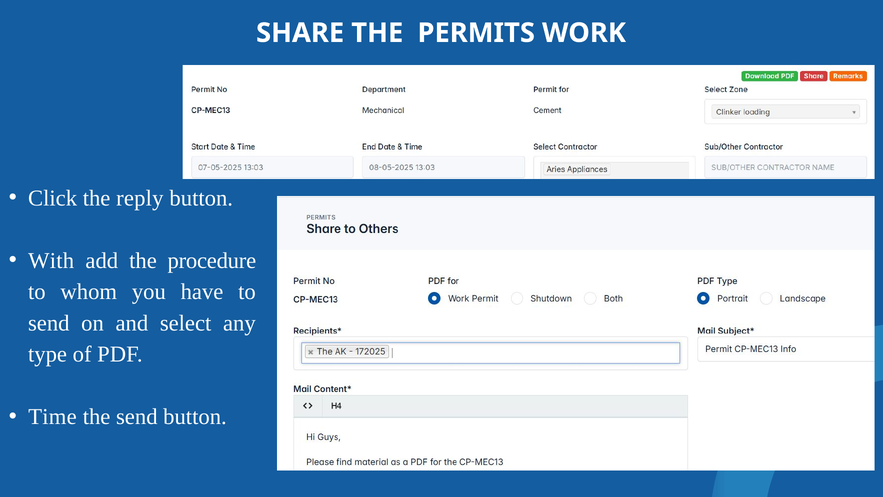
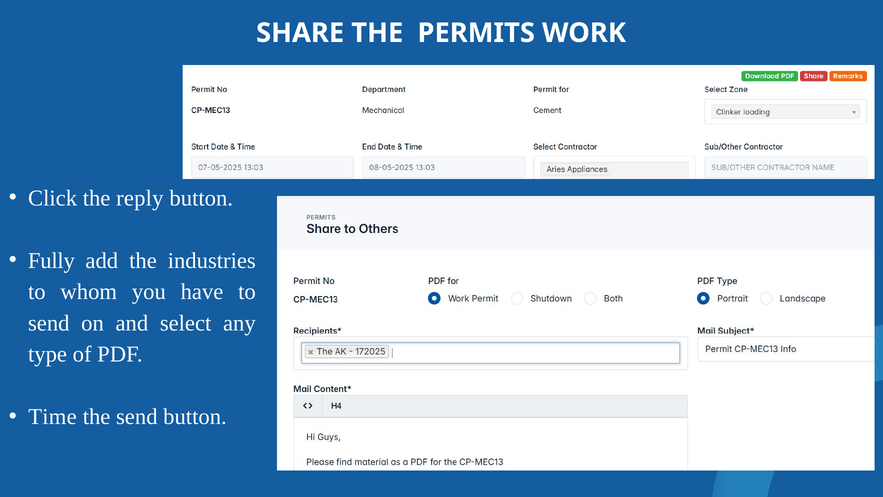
With: With -> Fully
procedure: procedure -> industries
